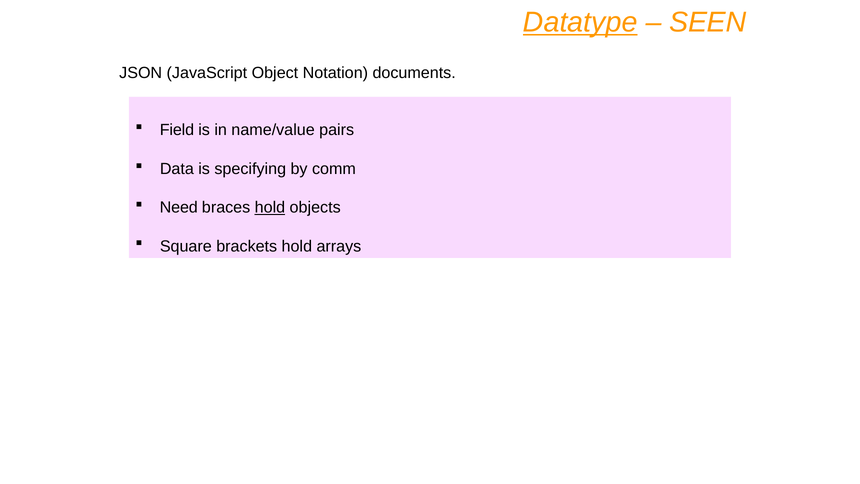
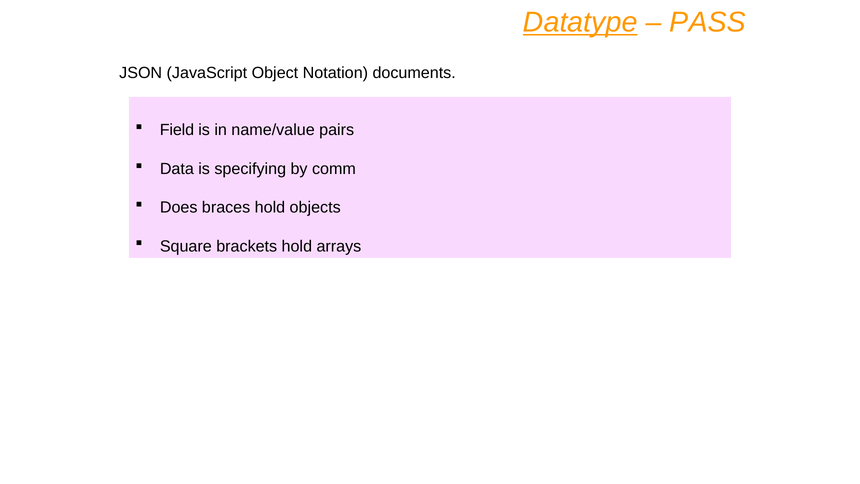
SEEN: SEEN -> PASS
Need: Need -> Does
hold at (270, 207) underline: present -> none
